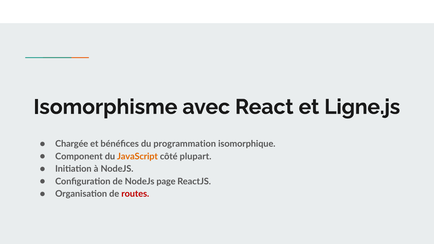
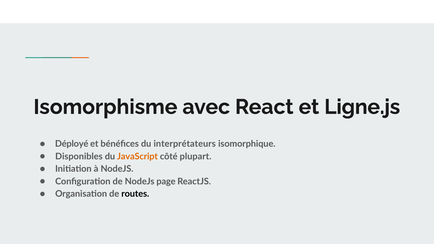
Chargée: Chargée -> Déployé
programmation: programmation -> interprétateurs
Component: Component -> Disponibles
routes colour: red -> black
